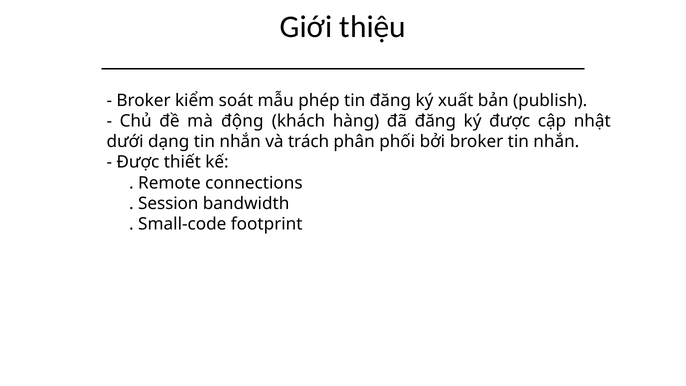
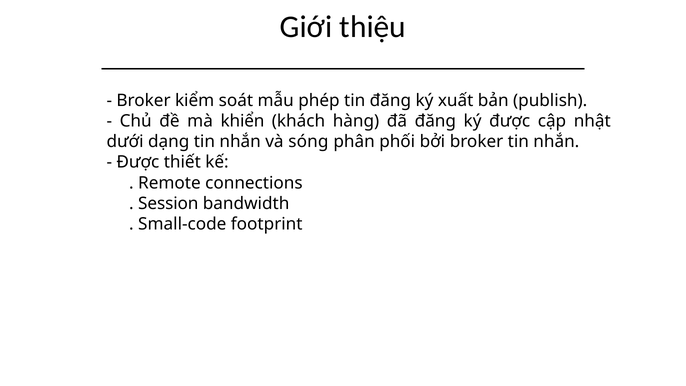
động: động -> khiển
trách: trách -> sóng
